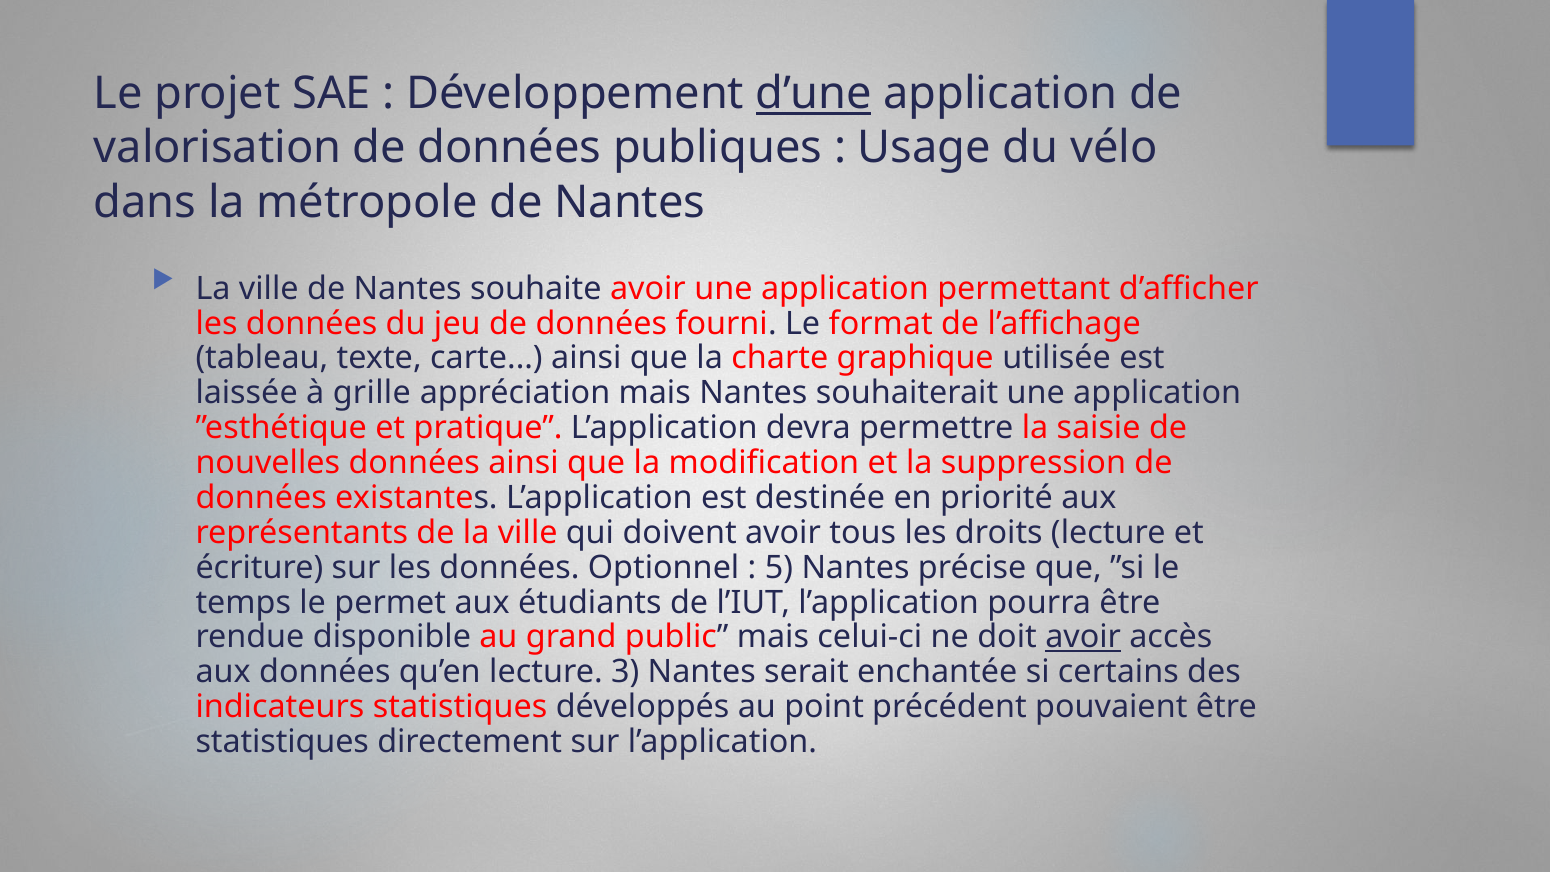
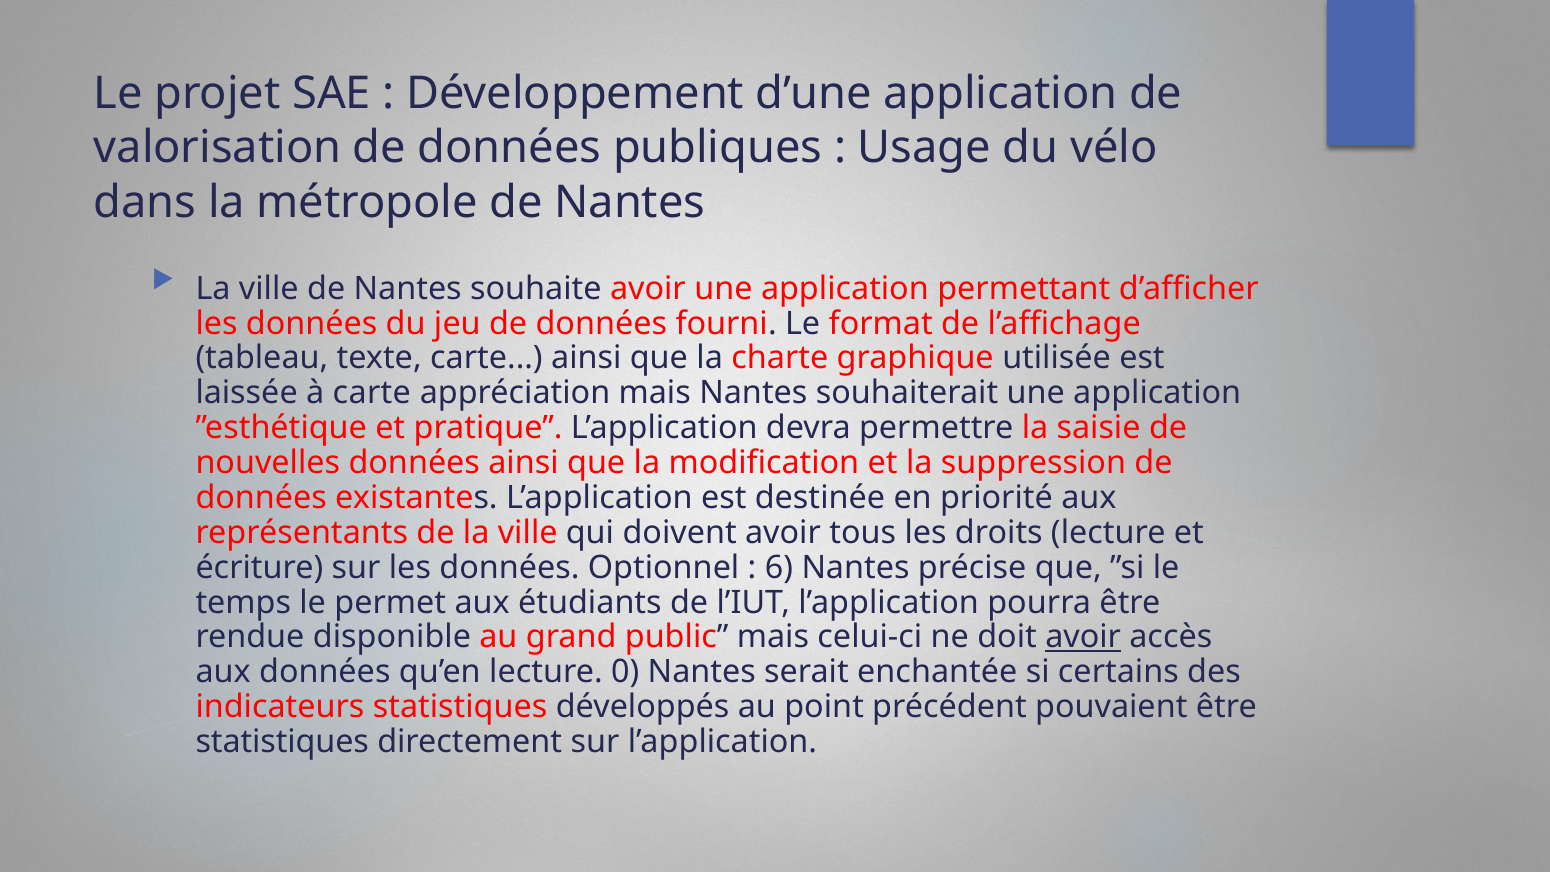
d’une underline: present -> none
à grille: grille -> carte
5: 5 -> 6
3: 3 -> 0
